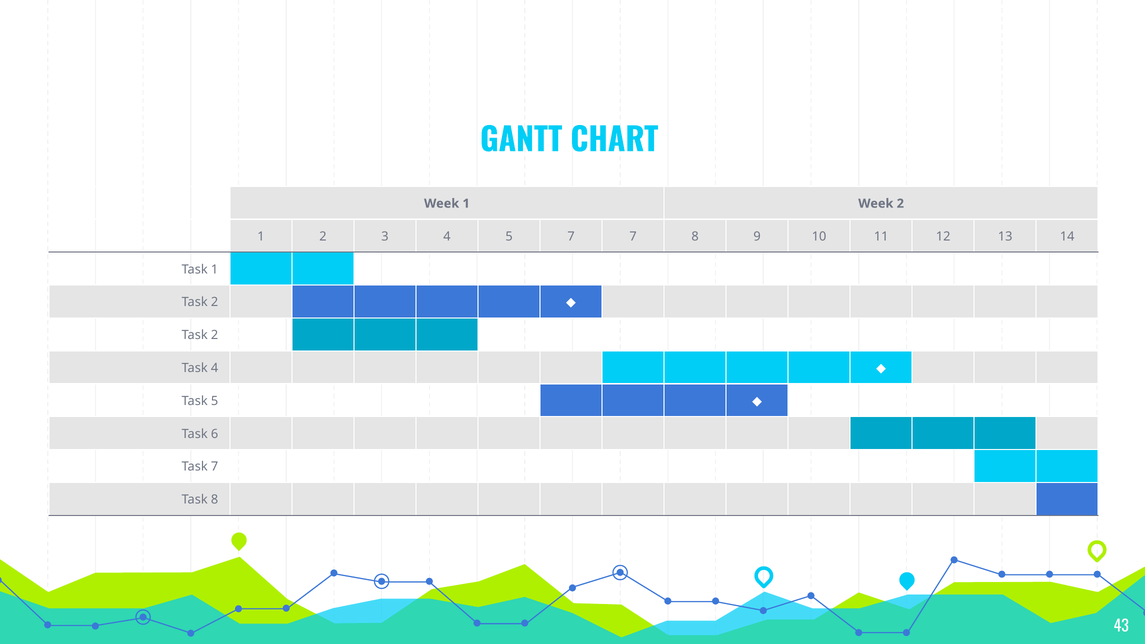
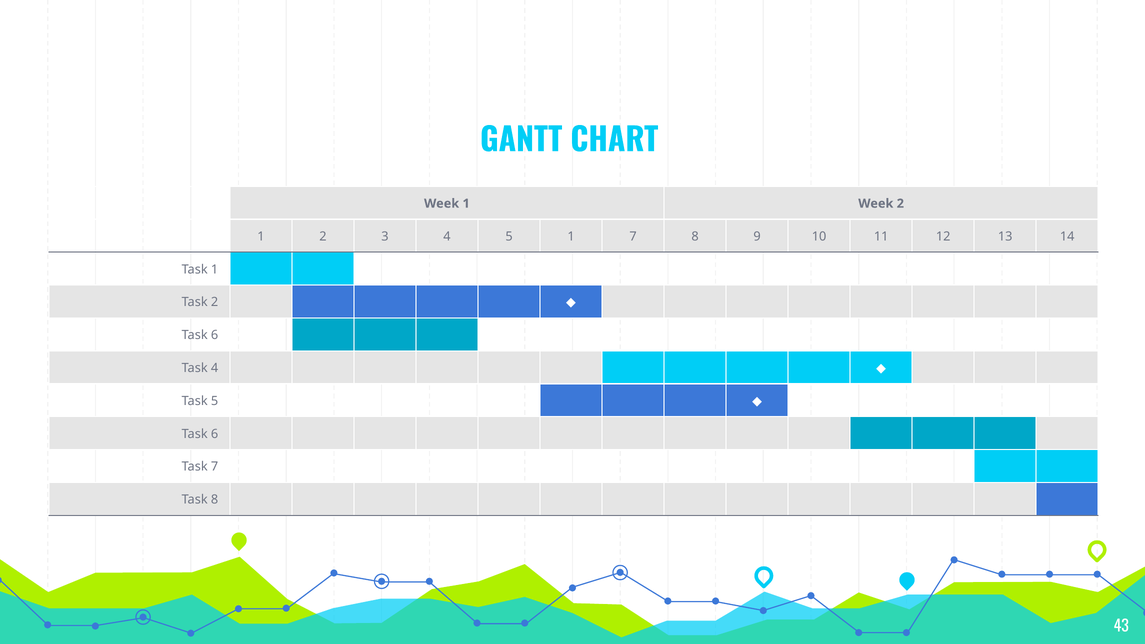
5 7: 7 -> 1
2 at (215, 335): 2 -> 6
